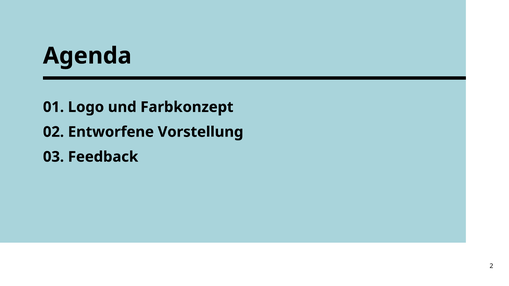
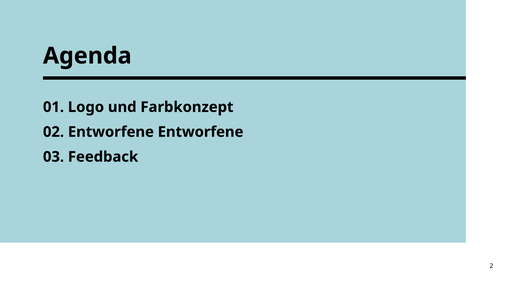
Entworfene Vorstellung: Vorstellung -> Entworfene
